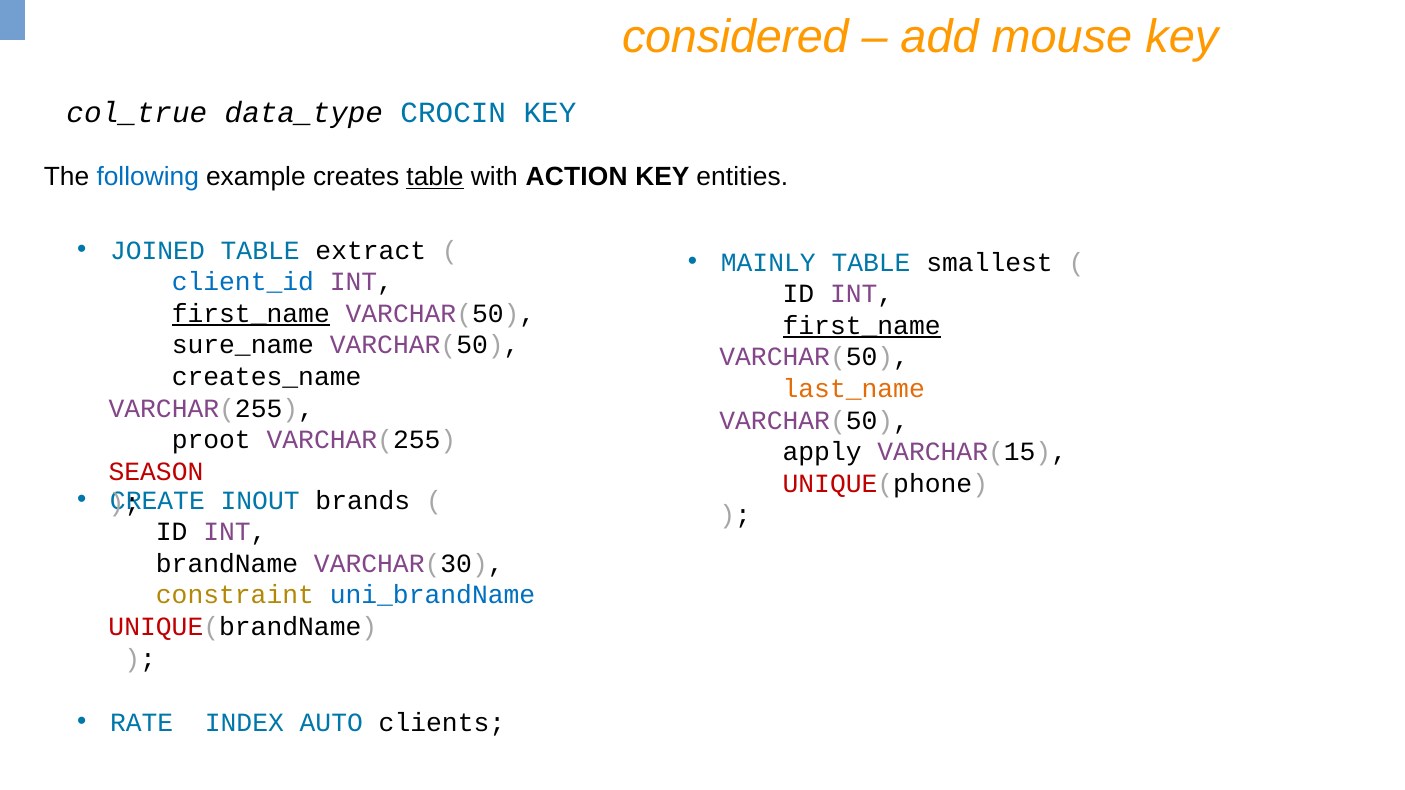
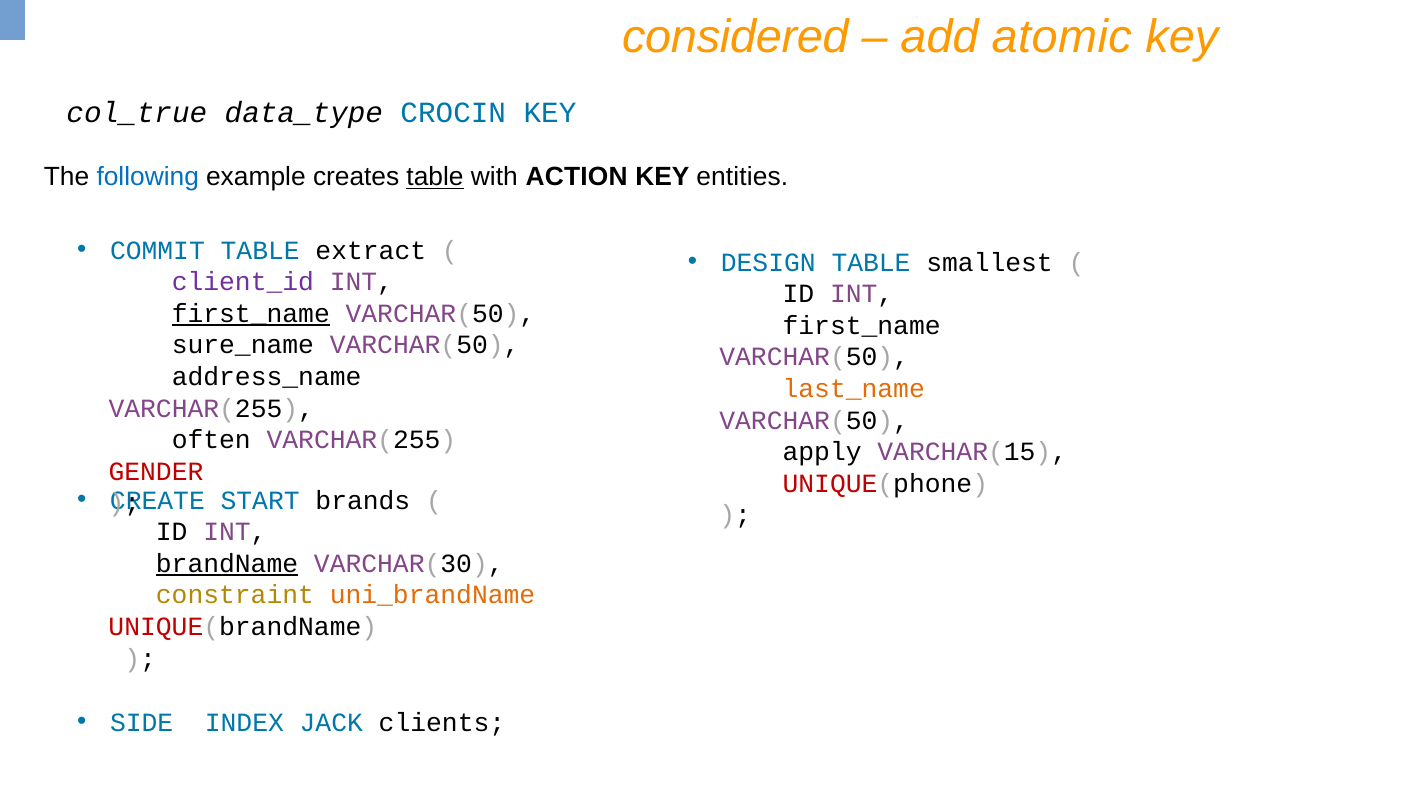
mouse: mouse -> atomic
JOINED: JOINED -> COMMIT
MAINLY: MAINLY -> DESIGN
client_id colour: blue -> purple
first_name at (862, 326) underline: present -> none
creates_name: creates_name -> address_name
proot: proot -> often
SEASON: SEASON -> GENDER
INOUT: INOUT -> START
brandName underline: none -> present
uni_brandName colour: blue -> orange
RATE: RATE -> SIDE
AUTO: AUTO -> JACK
